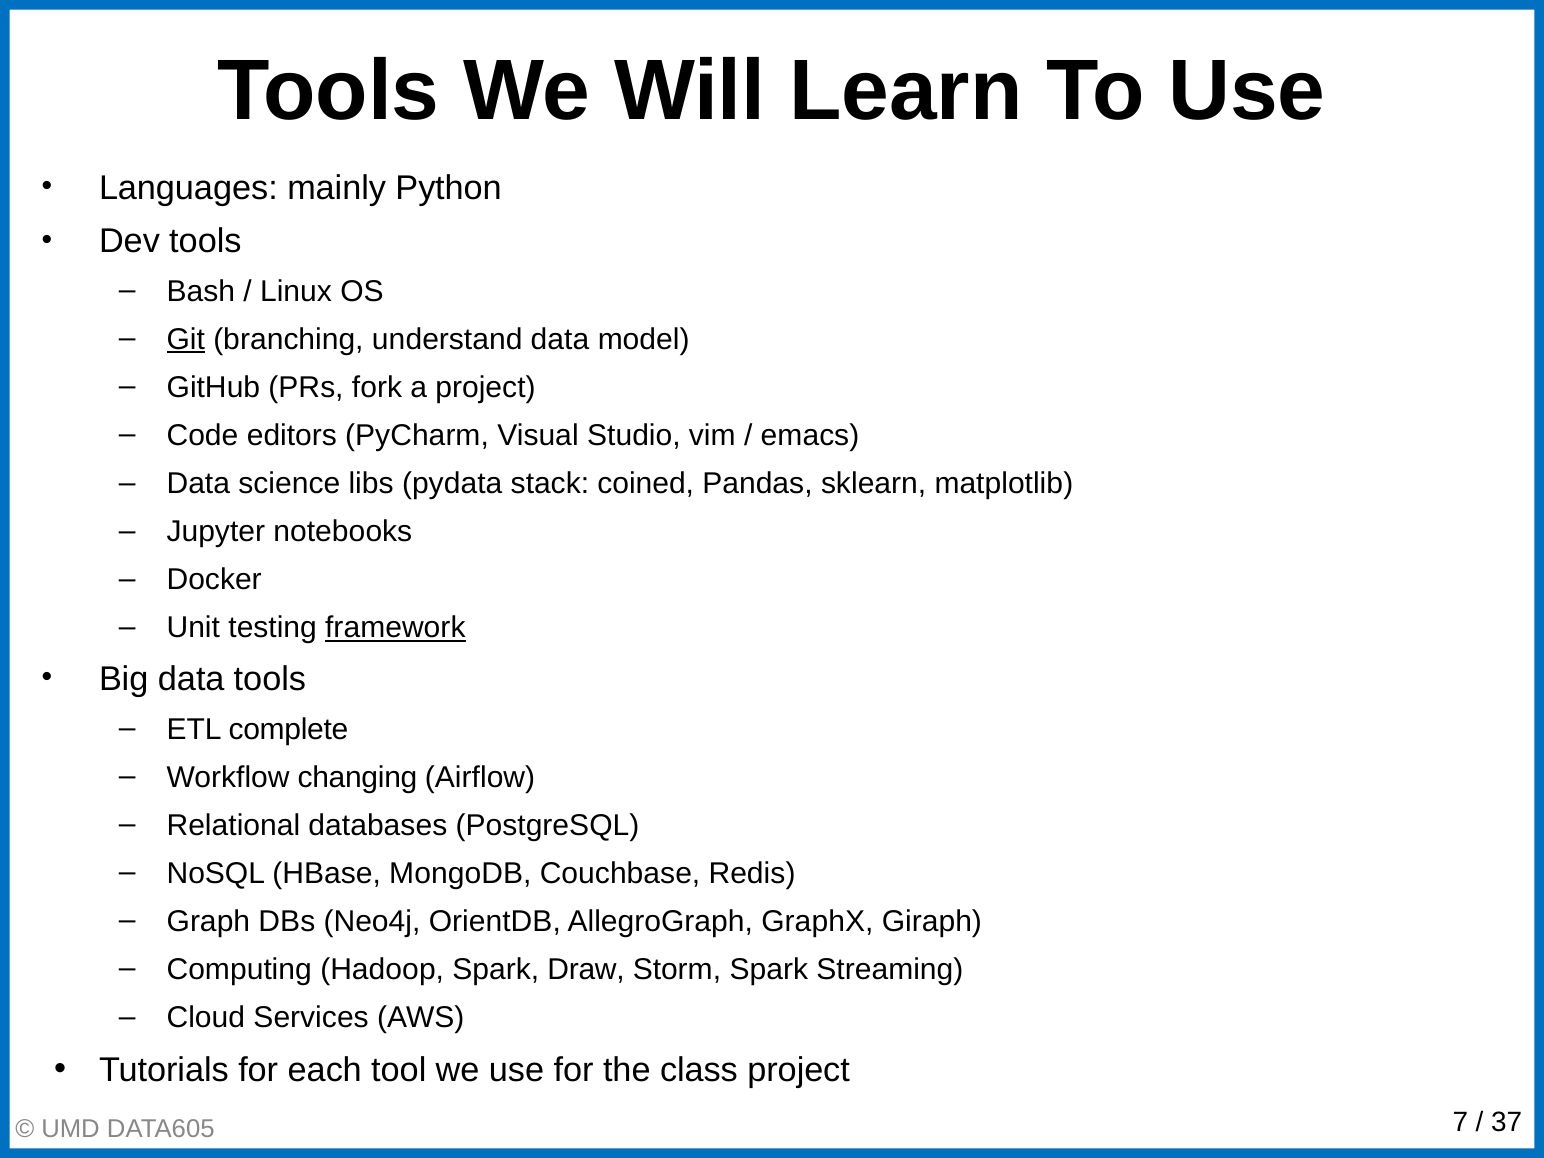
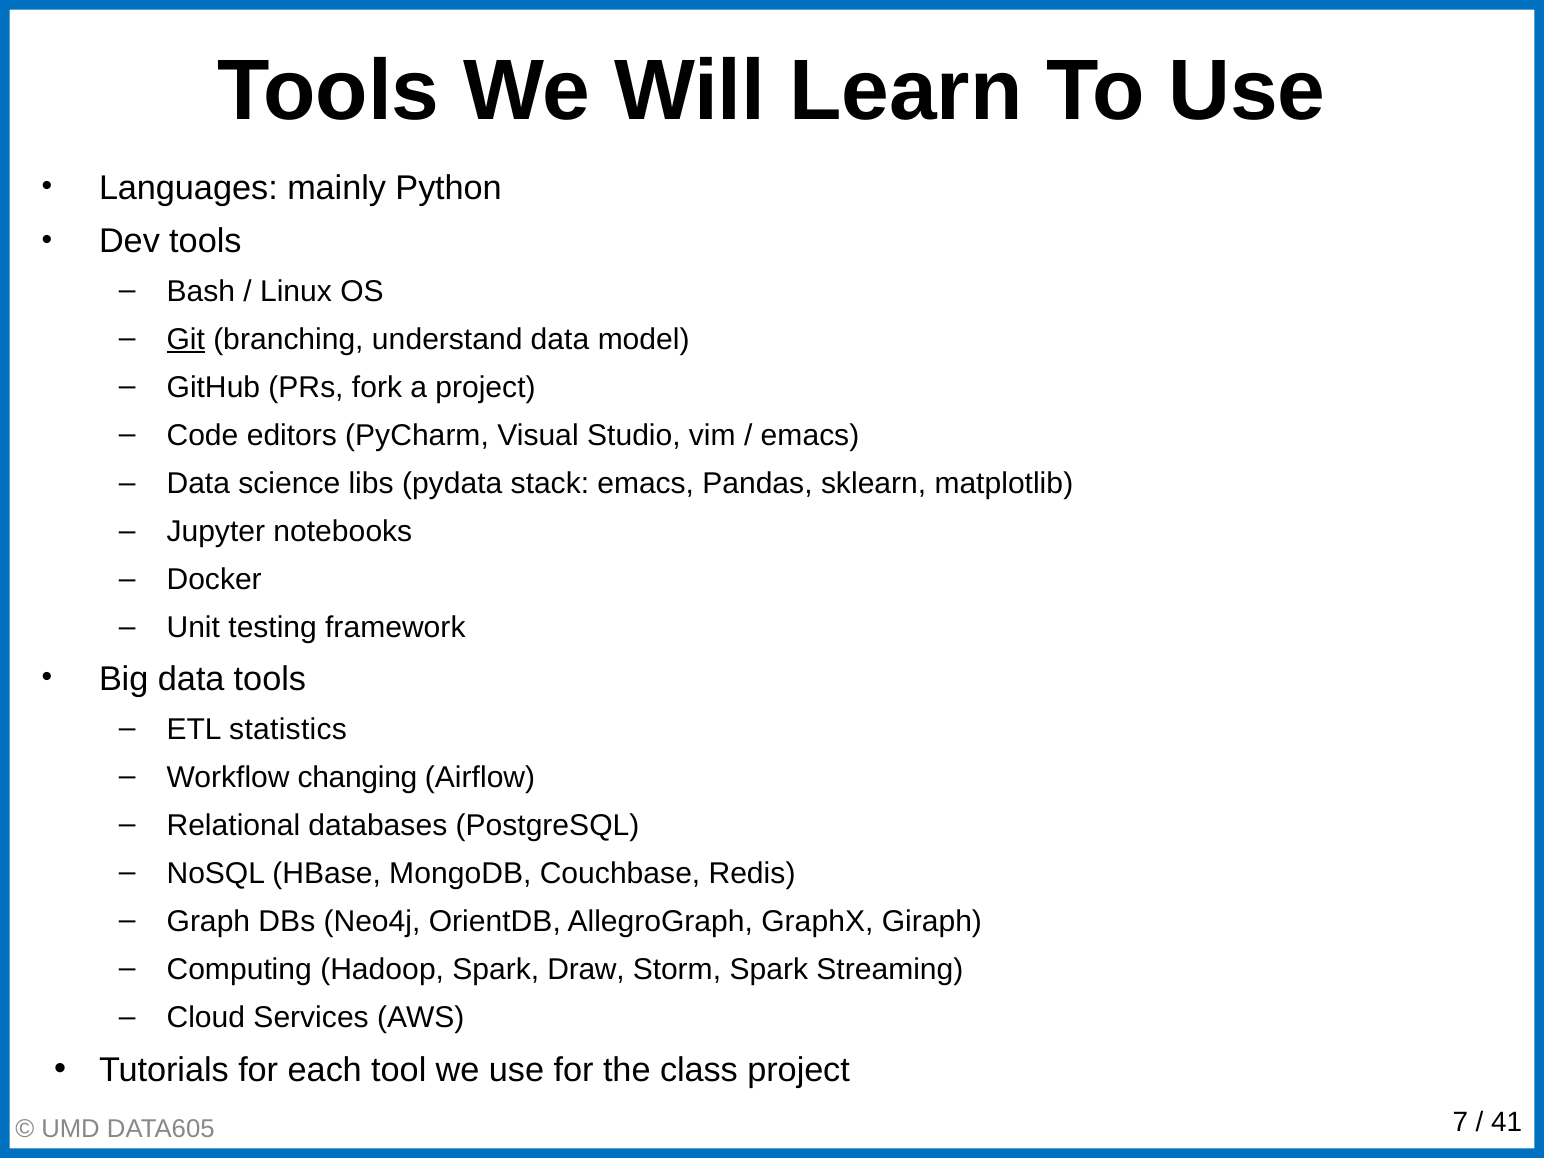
stack coined: coined -> emacs
framework underline: present -> none
complete: complete -> statistics
37: 37 -> 41
